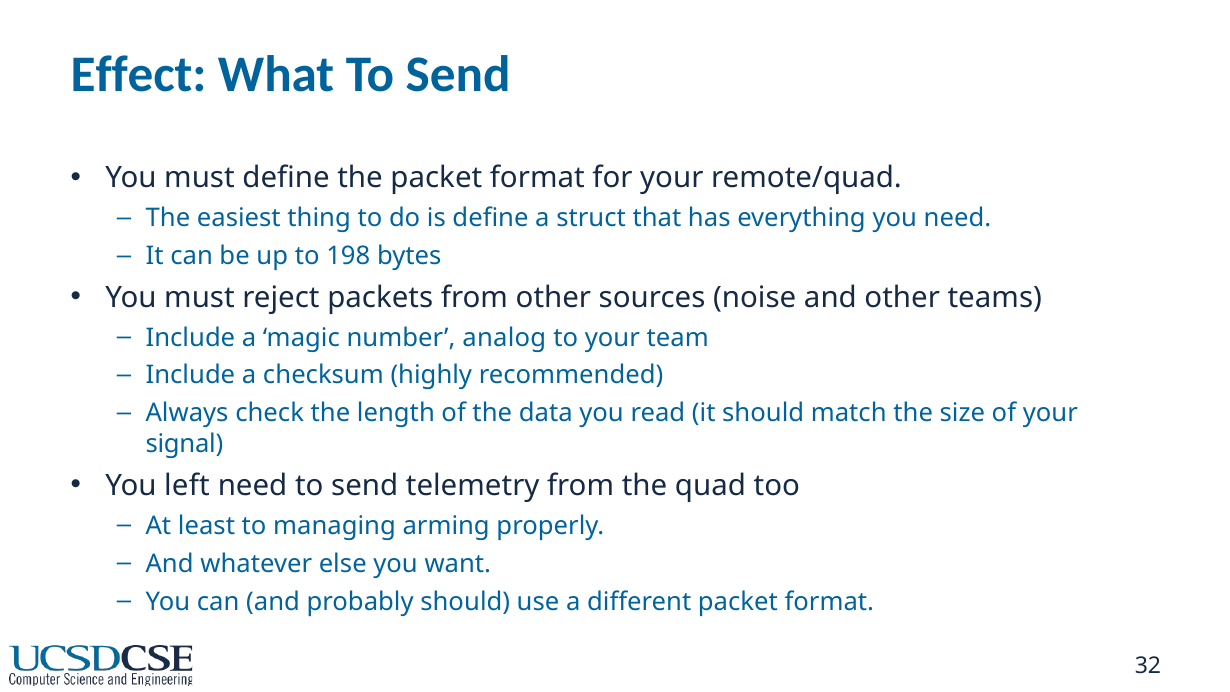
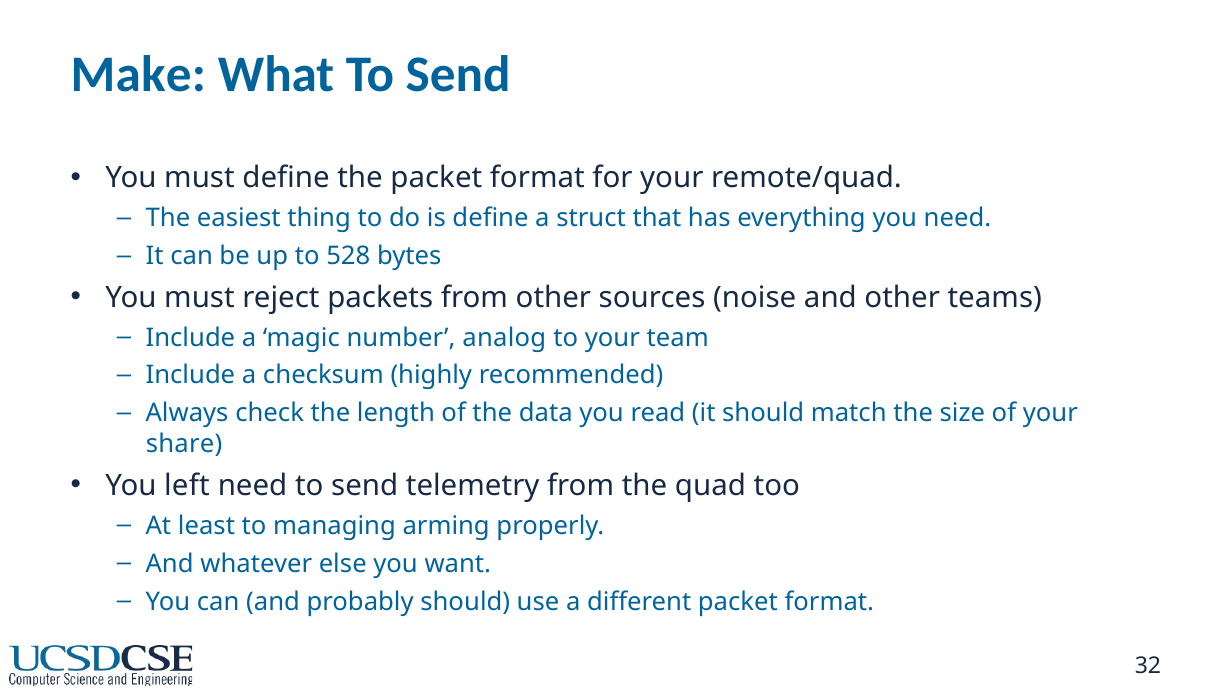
Effect: Effect -> Make
198: 198 -> 528
signal: signal -> share
